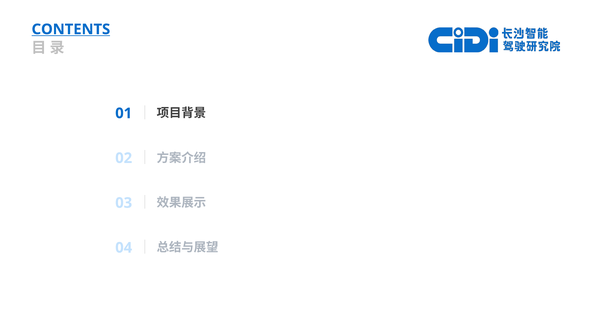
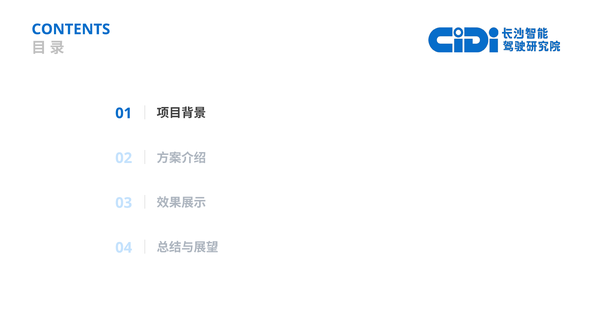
CONTENTS underline: present -> none
